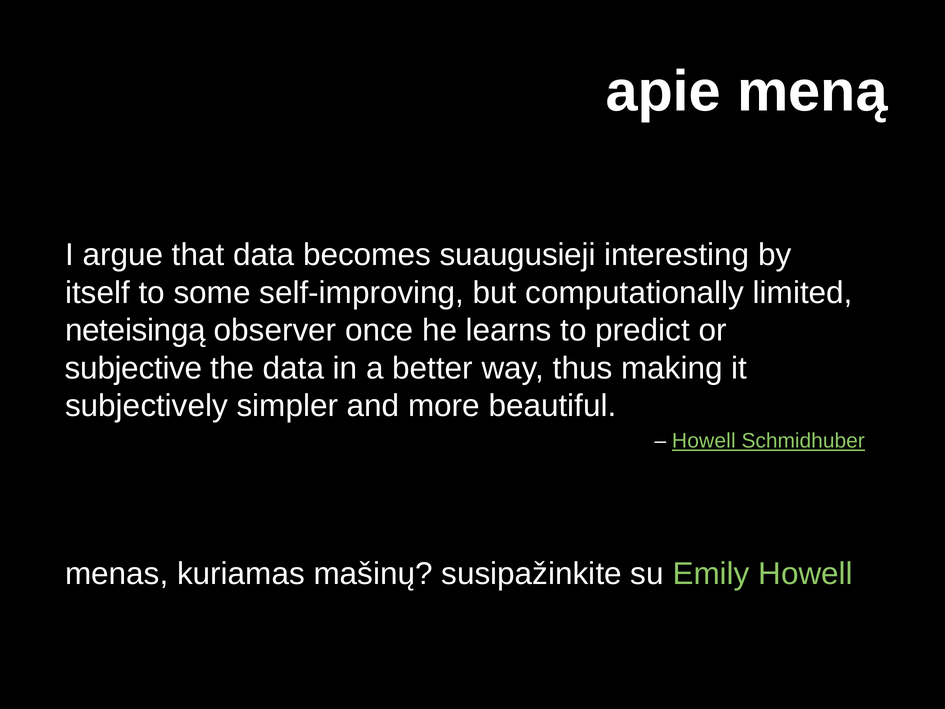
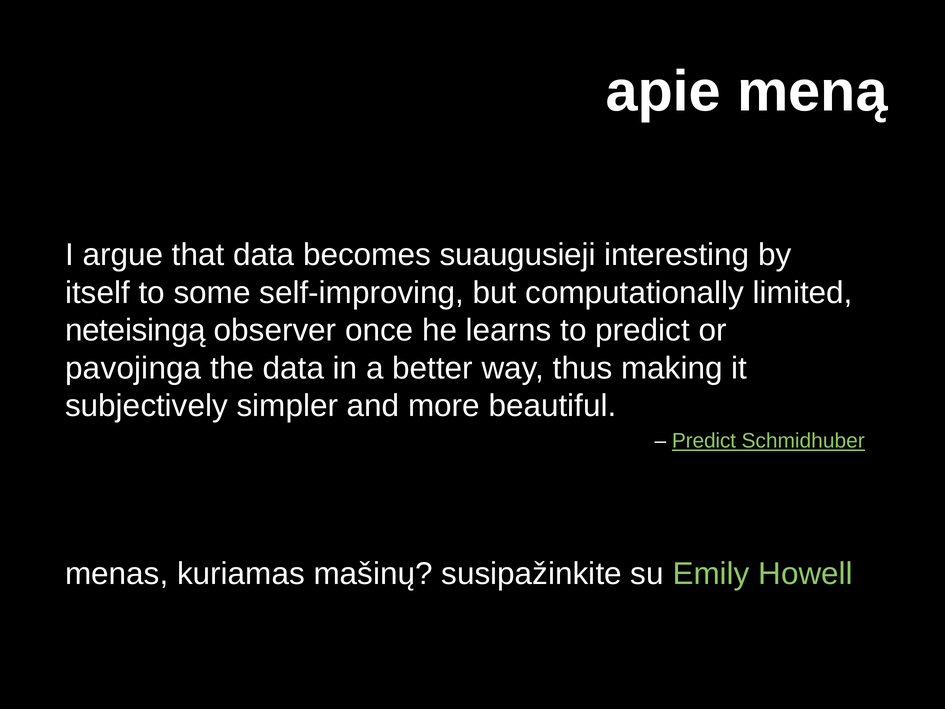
subjective: subjective -> pavojinga
Howell at (704, 441): Howell -> Predict
